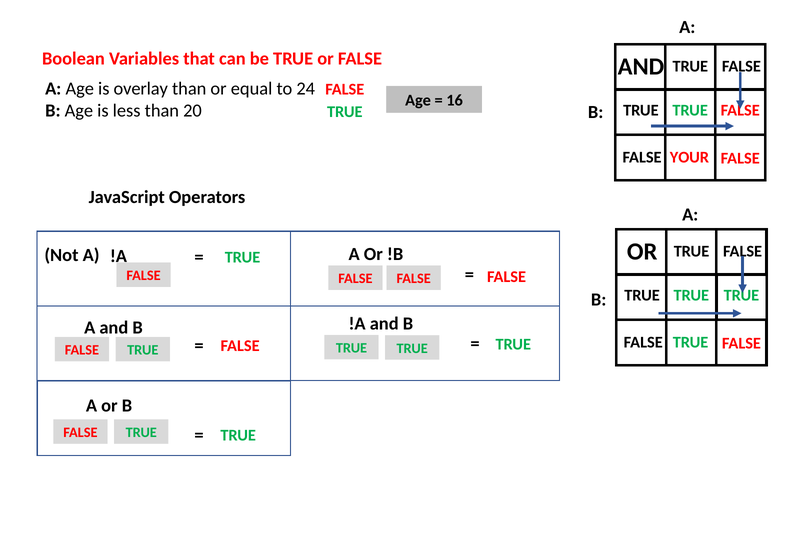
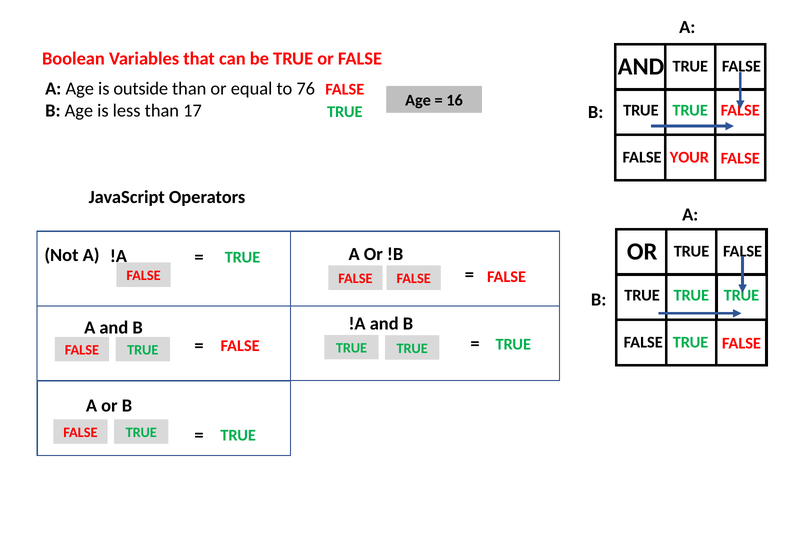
overlay: overlay -> outside
24: 24 -> 76
20: 20 -> 17
